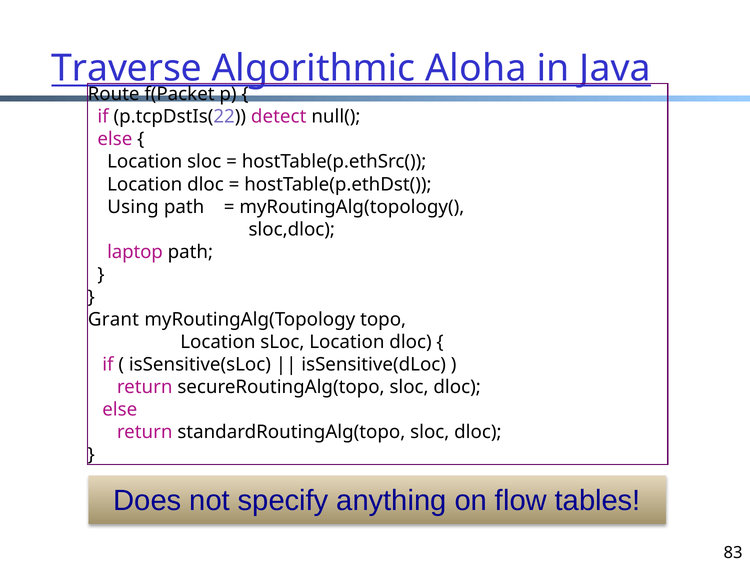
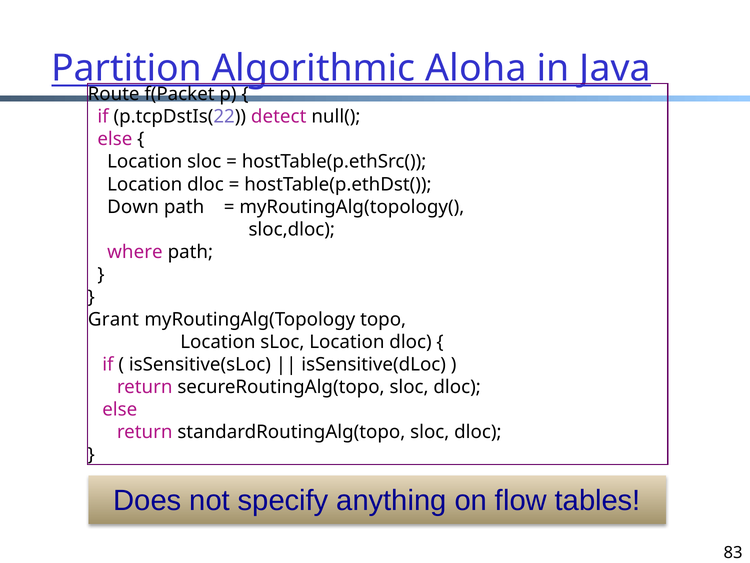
Traverse: Traverse -> Partition
Using: Using -> Down
laptop: laptop -> where
